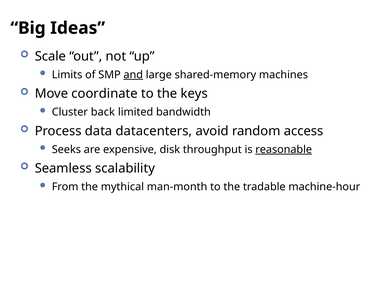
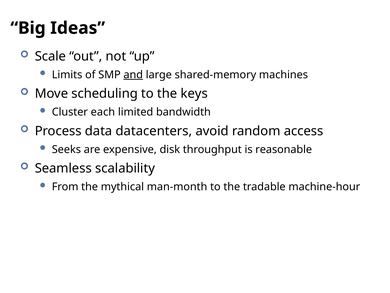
coordinate: coordinate -> scheduling
back: back -> each
reasonable underline: present -> none
